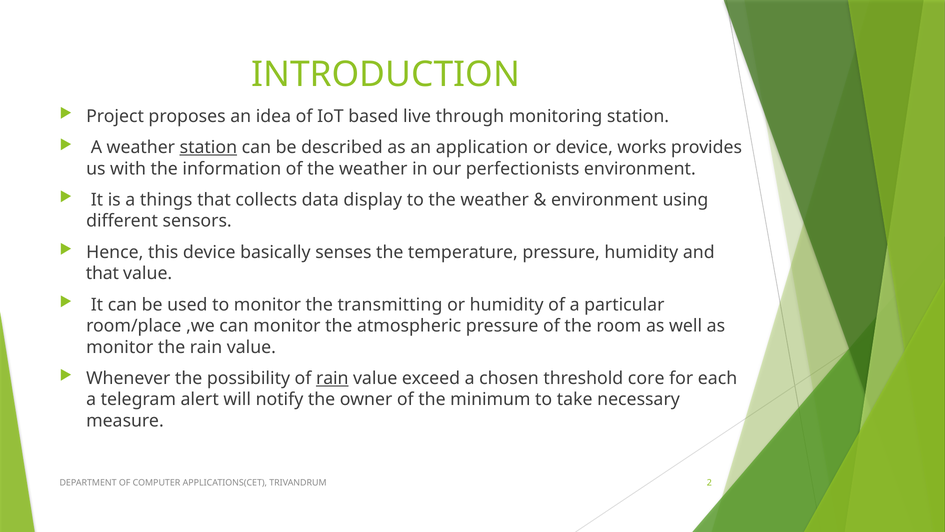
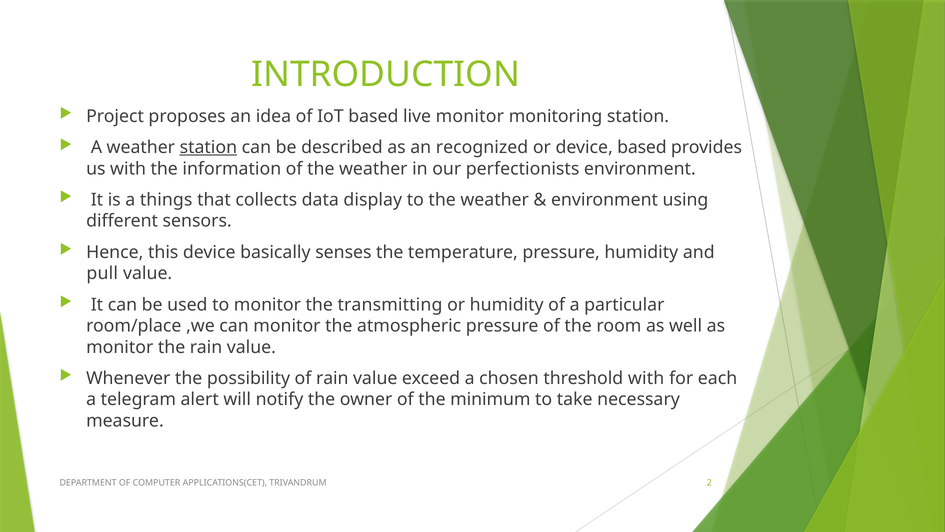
live through: through -> monitor
application: application -> recognized
device works: works -> based
that at (102, 273): that -> pull
rain at (332, 378) underline: present -> none
threshold core: core -> with
